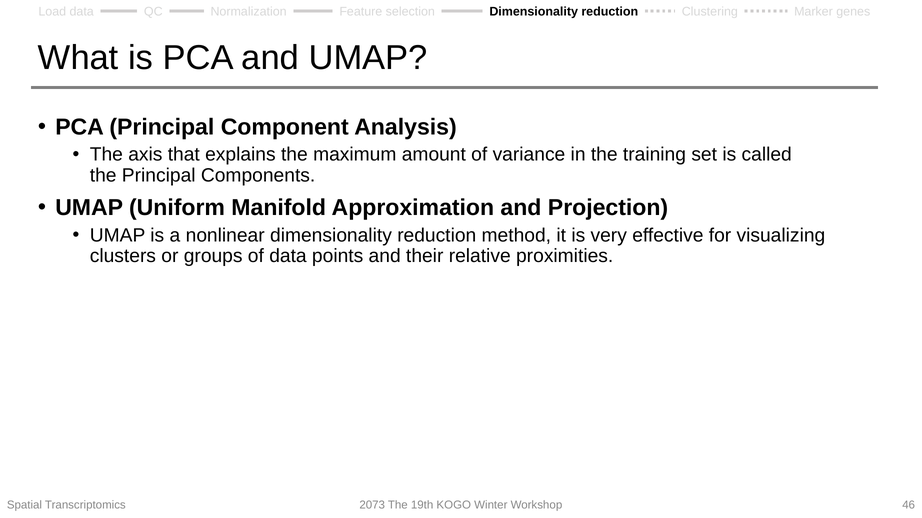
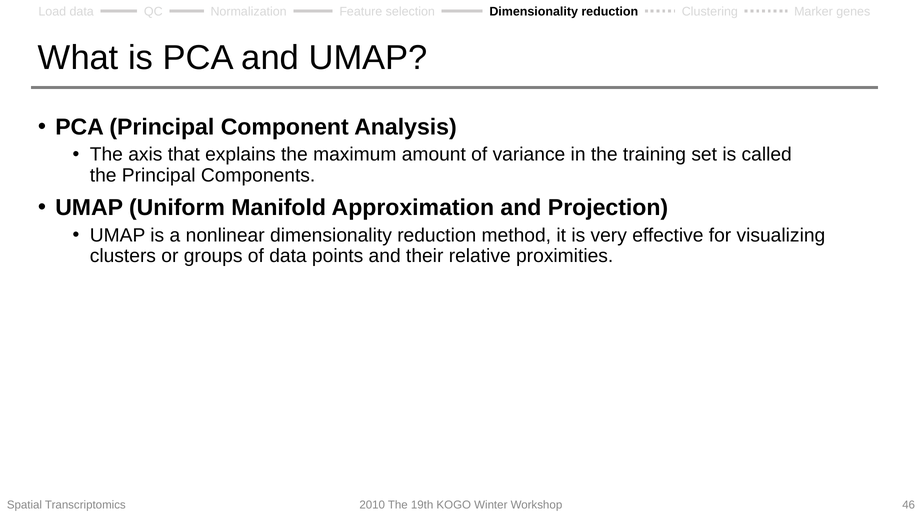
2073: 2073 -> 2010
